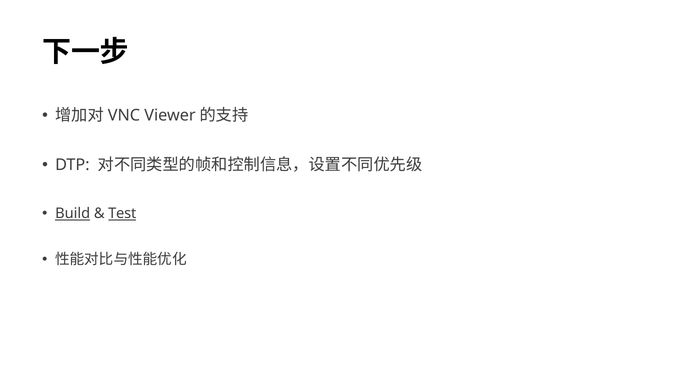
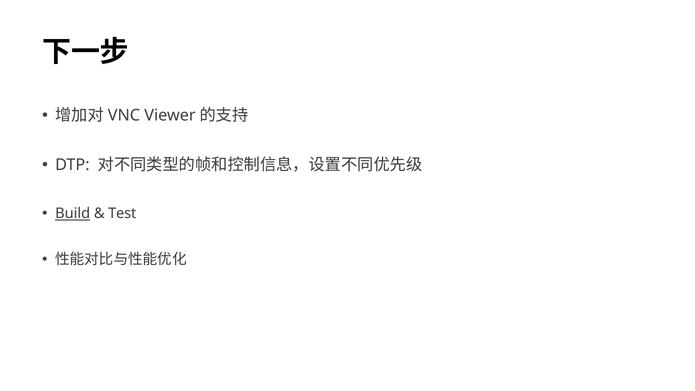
Test underline: present -> none
